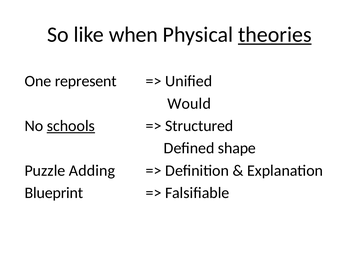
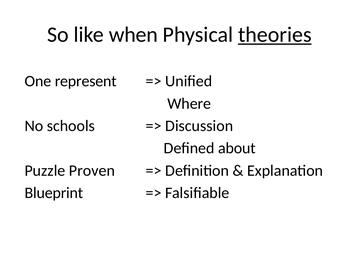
Would: Would -> Where
schools underline: present -> none
Structured: Structured -> Discussion
shape: shape -> about
Adding: Adding -> Proven
